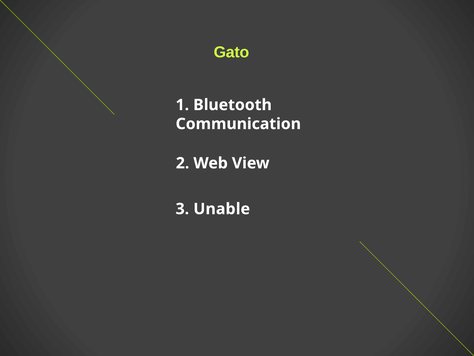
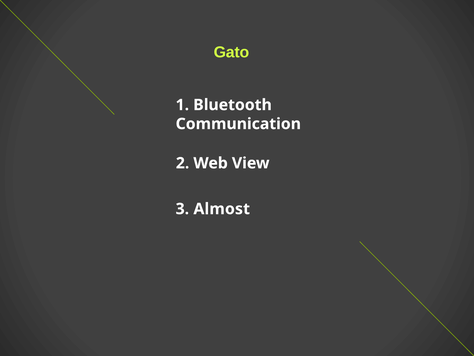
Unable: Unable -> Almost
